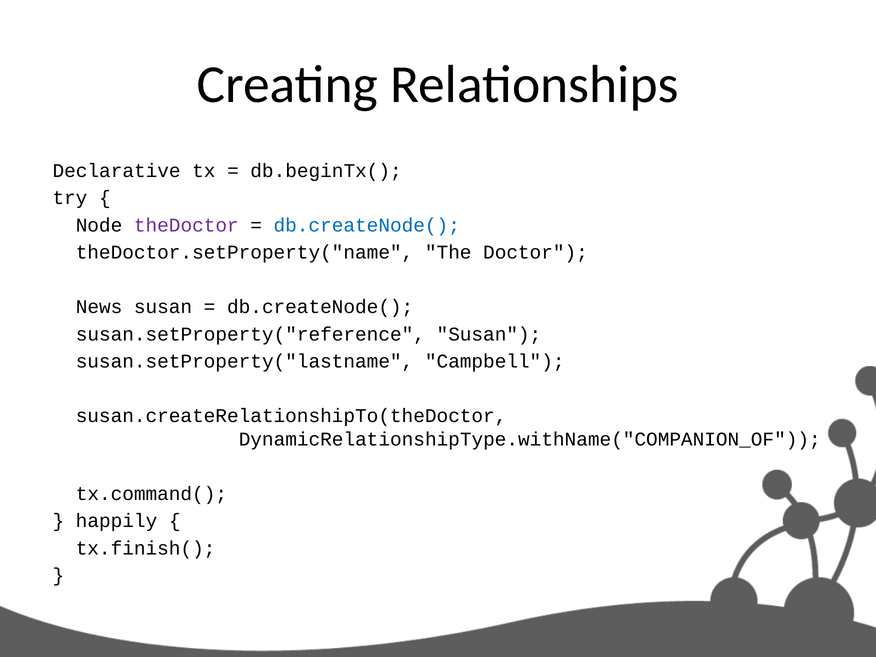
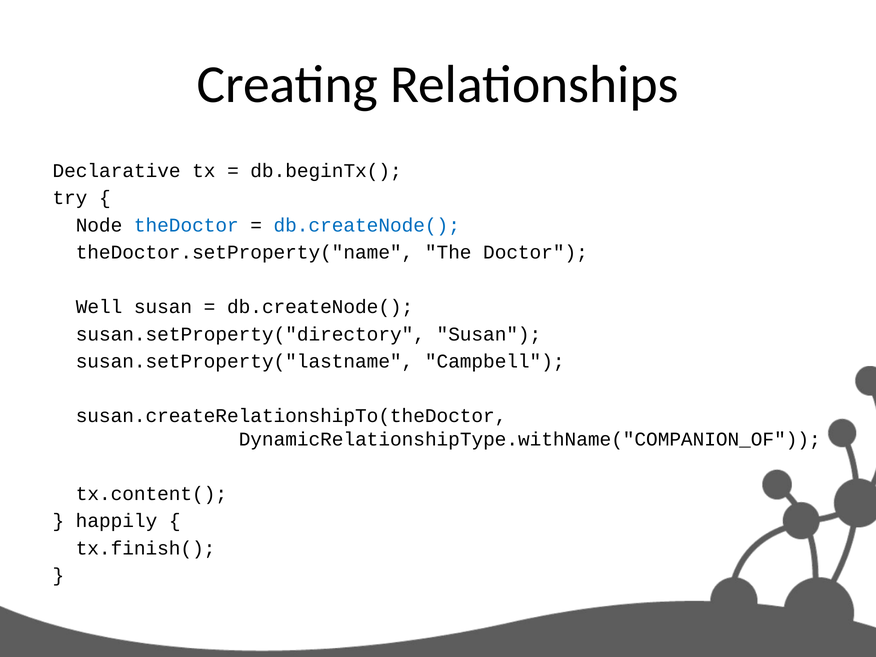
theDoctor colour: purple -> blue
News: News -> Well
susan.setProperty("reference: susan.setProperty("reference -> susan.setProperty("directory
tx.command(: tx.command( -> tx.content(
